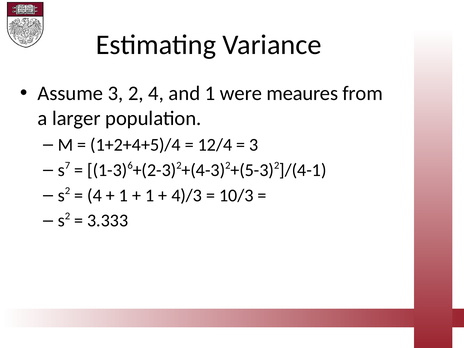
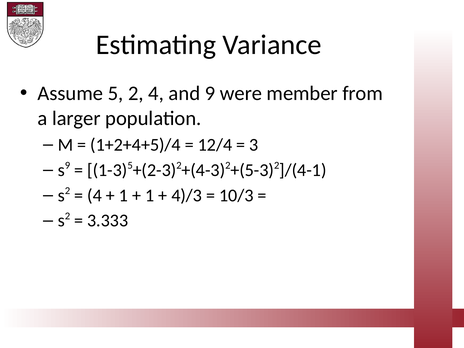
Assume 3: 3 -> 5
and 1: 1 -> 9
meaures: meaures -> member
7 at (67, 165): 7 -> 9
6 at (130, 165): 6 -> 5
